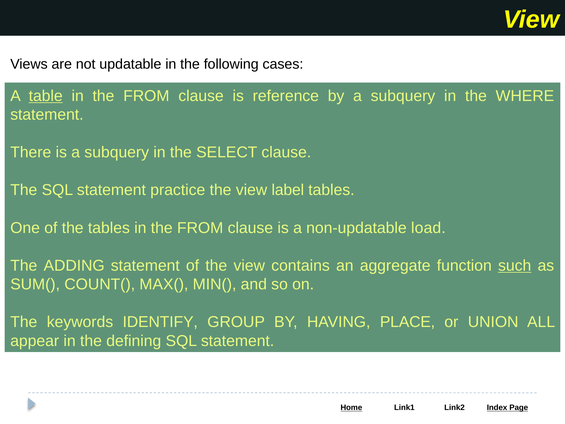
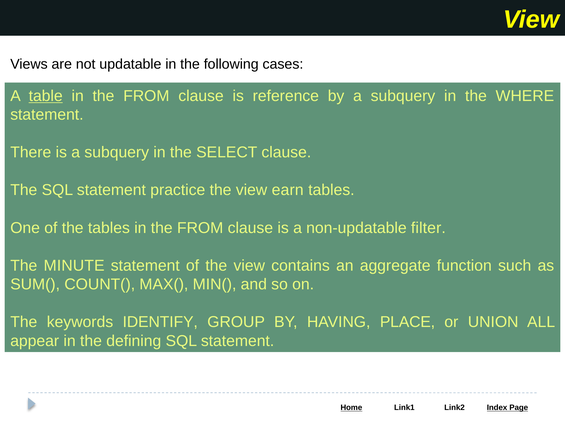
label: label -> earn
load: load -> filter
ADDING: ADDING -> MINUTE
such underline: present -> none
